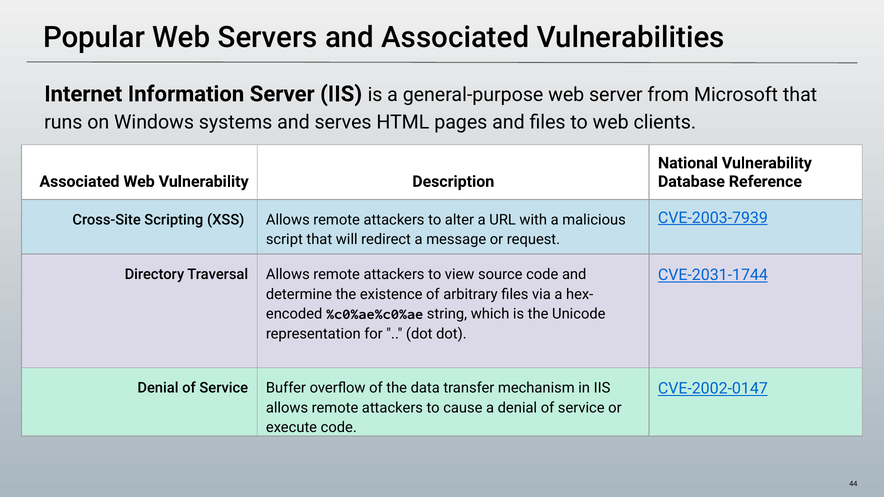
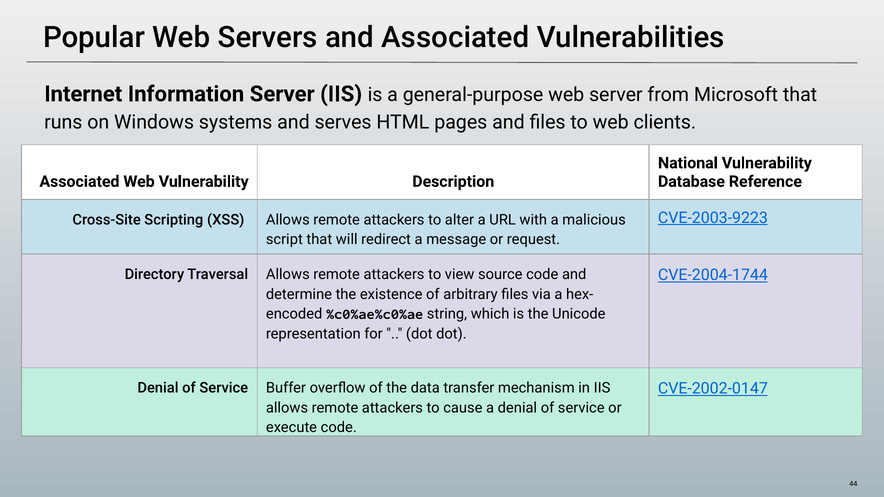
CVE-2003-7939: CVE-2003-7939 -> CVE-2003-9223
CVE-2031-1744: CVE-2031-1744 -> CVE-2004-1744
